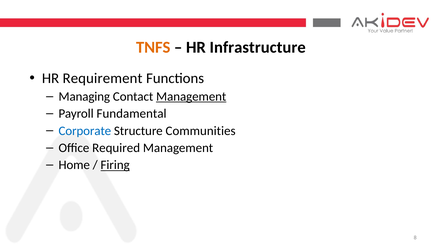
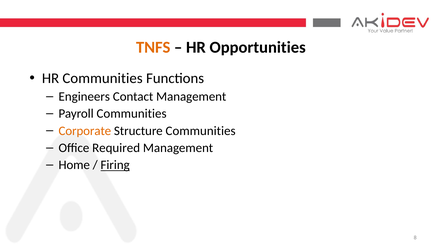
Infrastructure: Infrastructure -> Opportunities
HR Requirement: Requirement -> Communities
Managing: Managing -> Engineers
Management at (191, 96) underline: present -> none
Payroll Fundamental: Fundamental -> Communities
Corporate colour: blue -> orange
